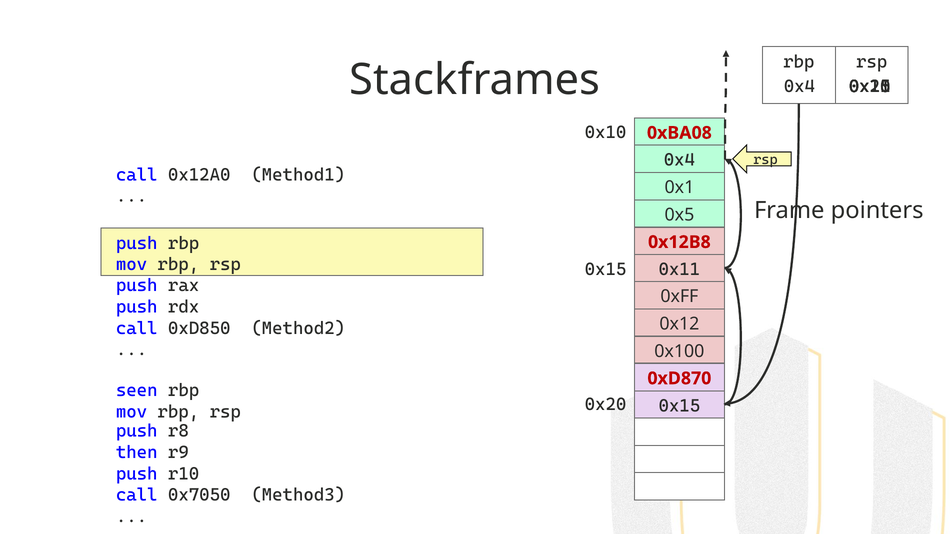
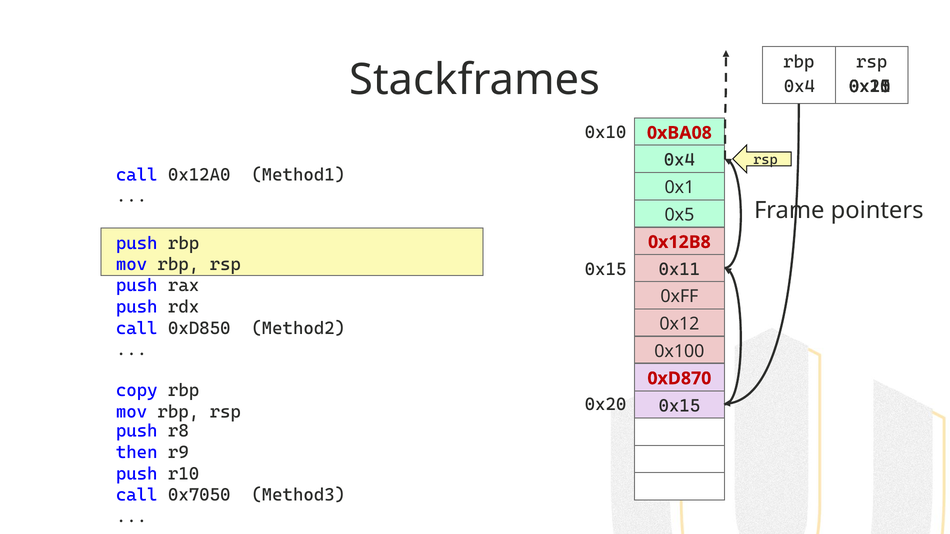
seen: seen -> copy
